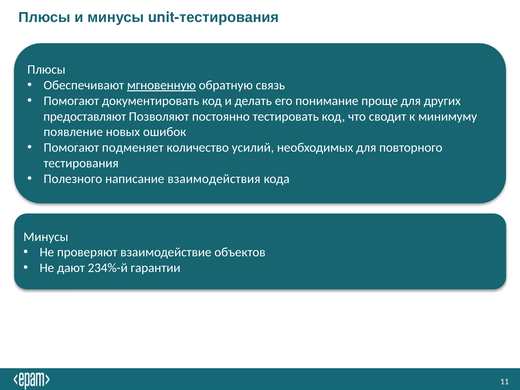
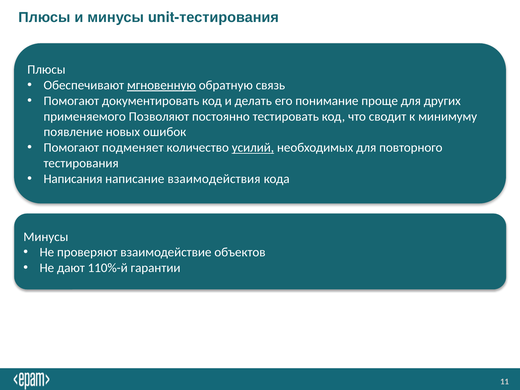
предоставляют: предоставляют -> применяемого
усилий underline: none -> present
Полезного: Полезного -> Написания
234%-й: 234%-й -> 110%-й
